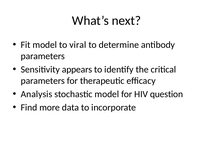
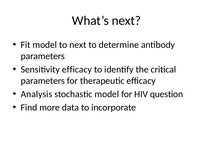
to viral: viral -> next
Sensitivity appears: appears -> efficacy
